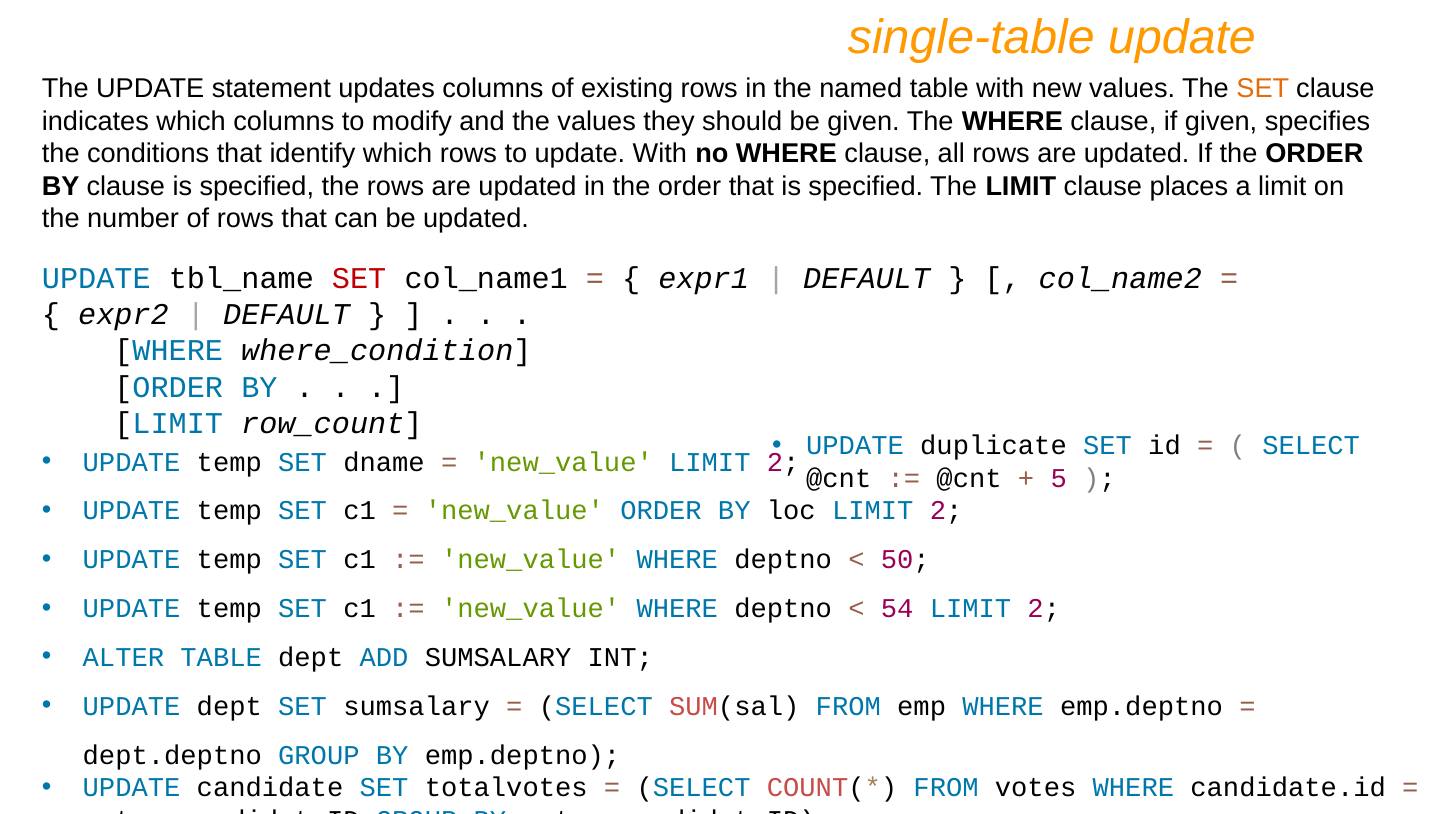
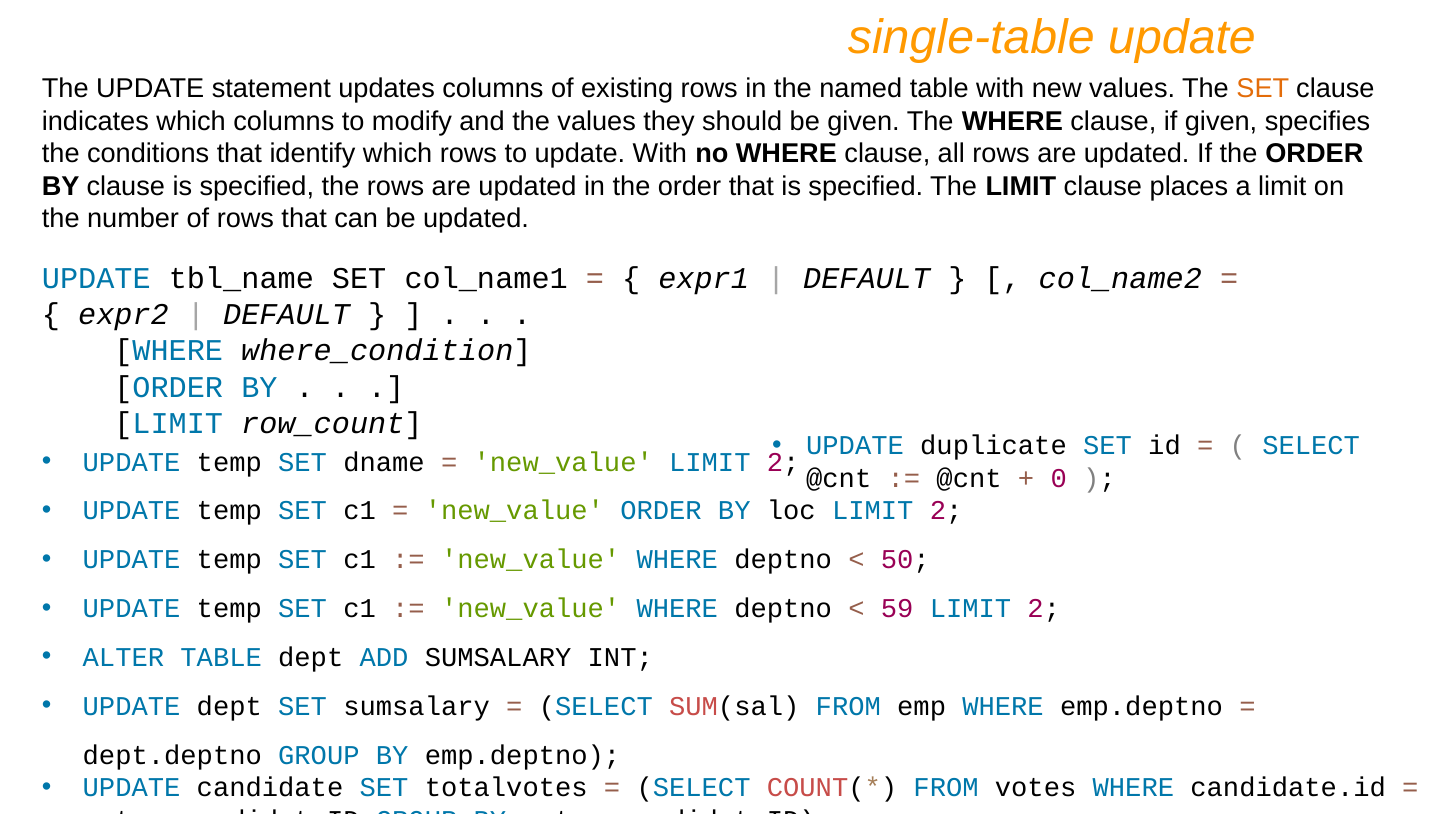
SET at (359, 279) colour: red -> black
5: 5 -> 0
54: 54 -> 59
